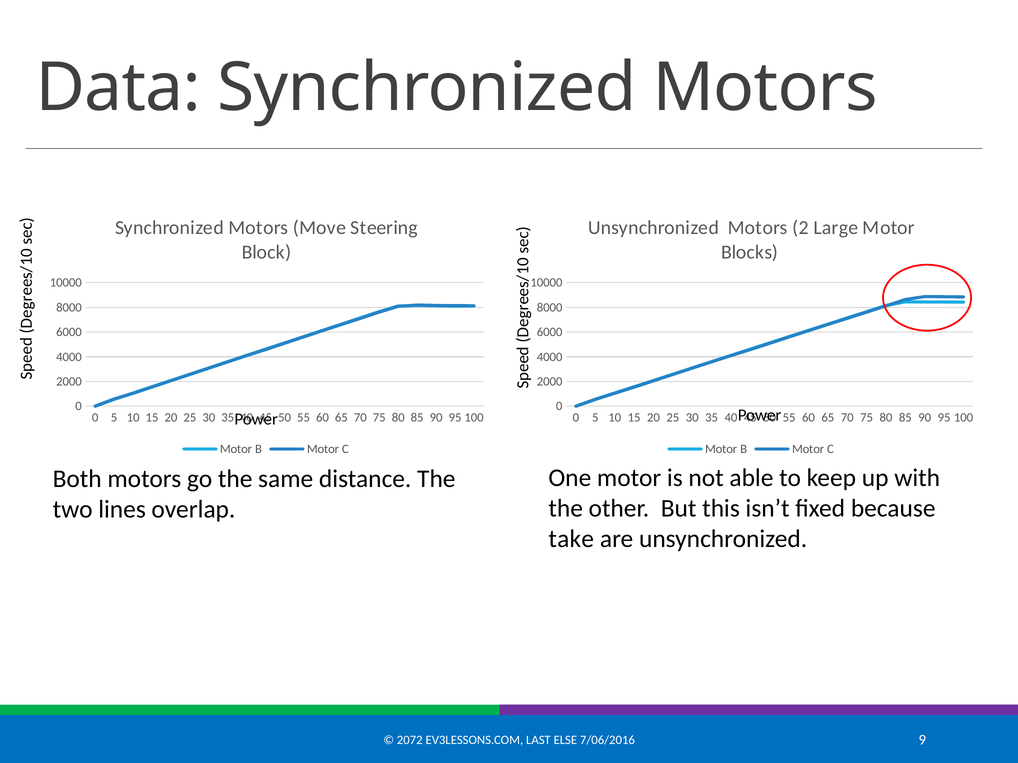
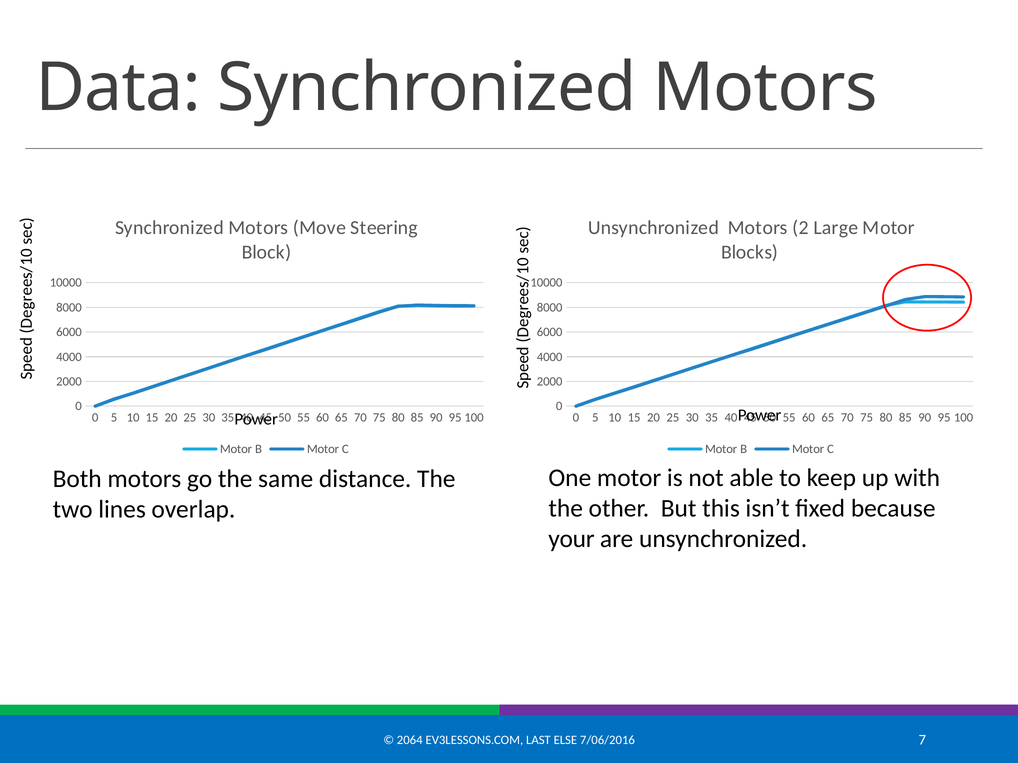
take: take -> your
2072: 2072 -> 2064
9: 9 -> 7
